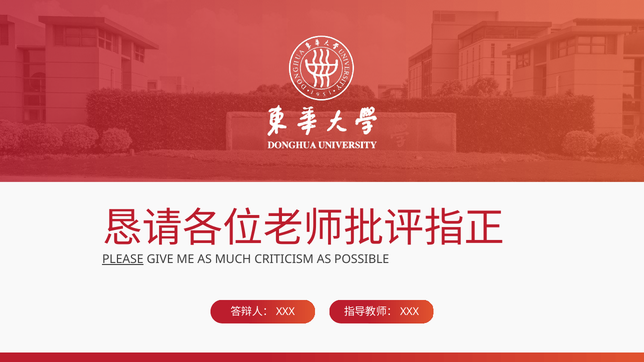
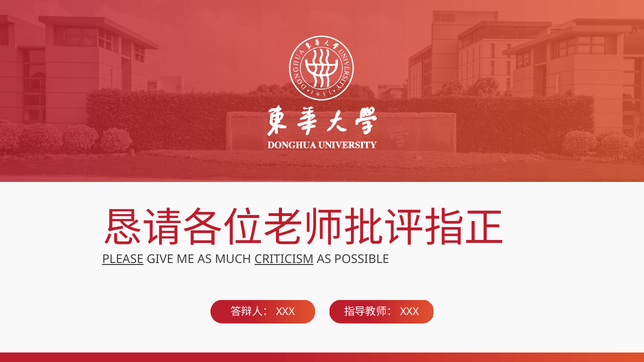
CRITICISM underline: none -> present
